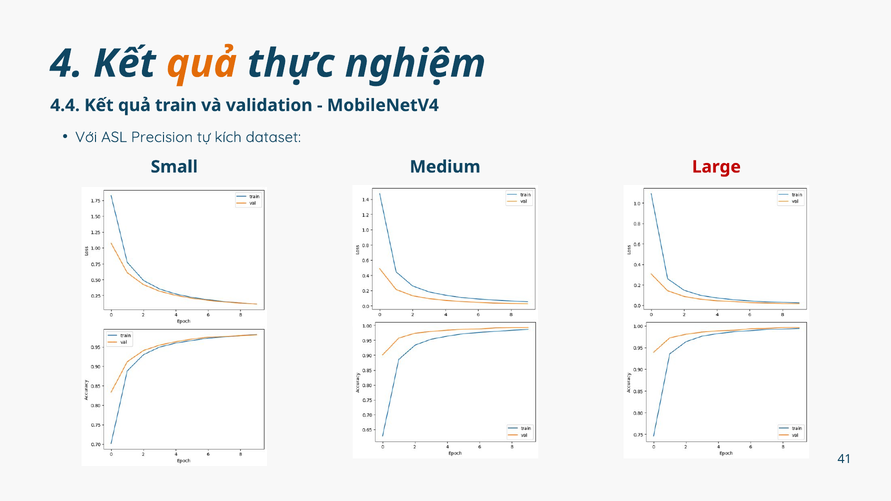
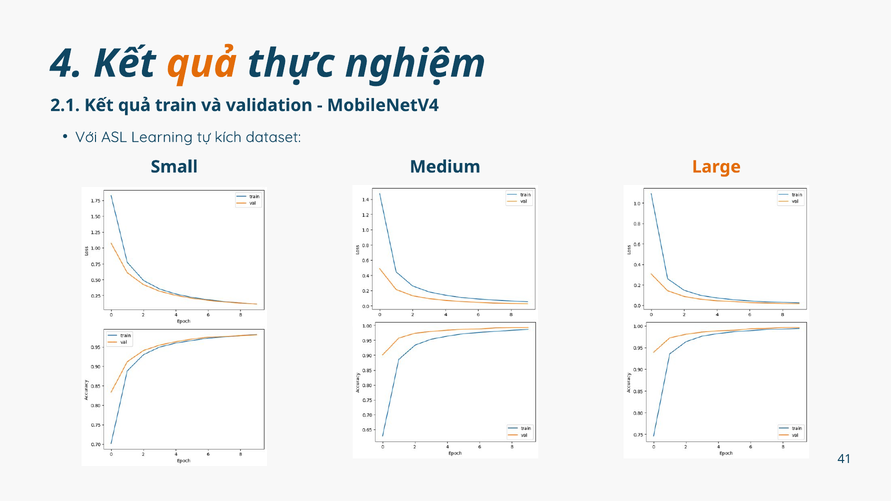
4.4: 4.4 -> 2.1
Precision: Precision -> Learning
Large colour: red -> orange
